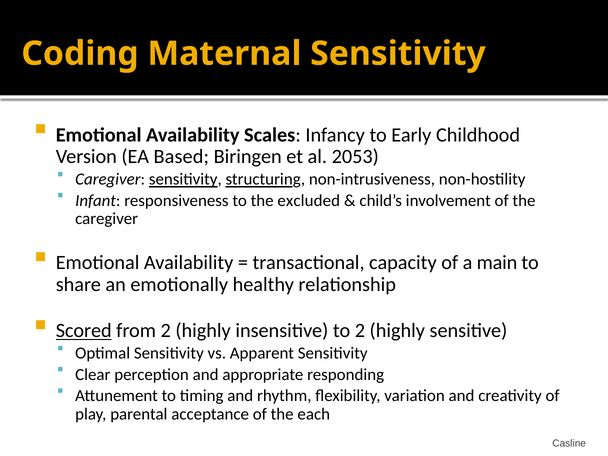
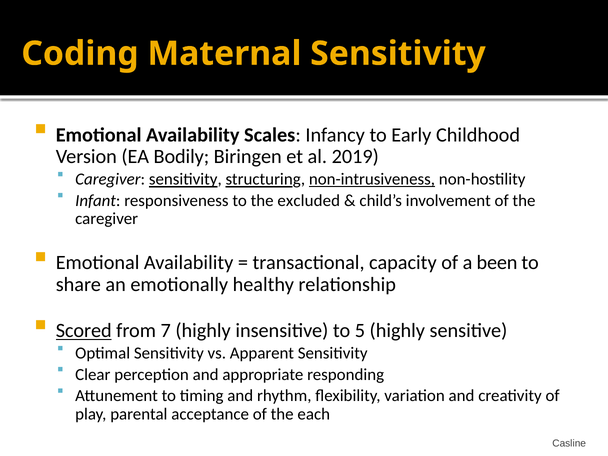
Based: Based -> Bodily
2053: 2053 -> 2019
non-intrusiveness underline: none -> present
main: main -> been
from 2: 2 -> 7
to 2: 2 -> 5
